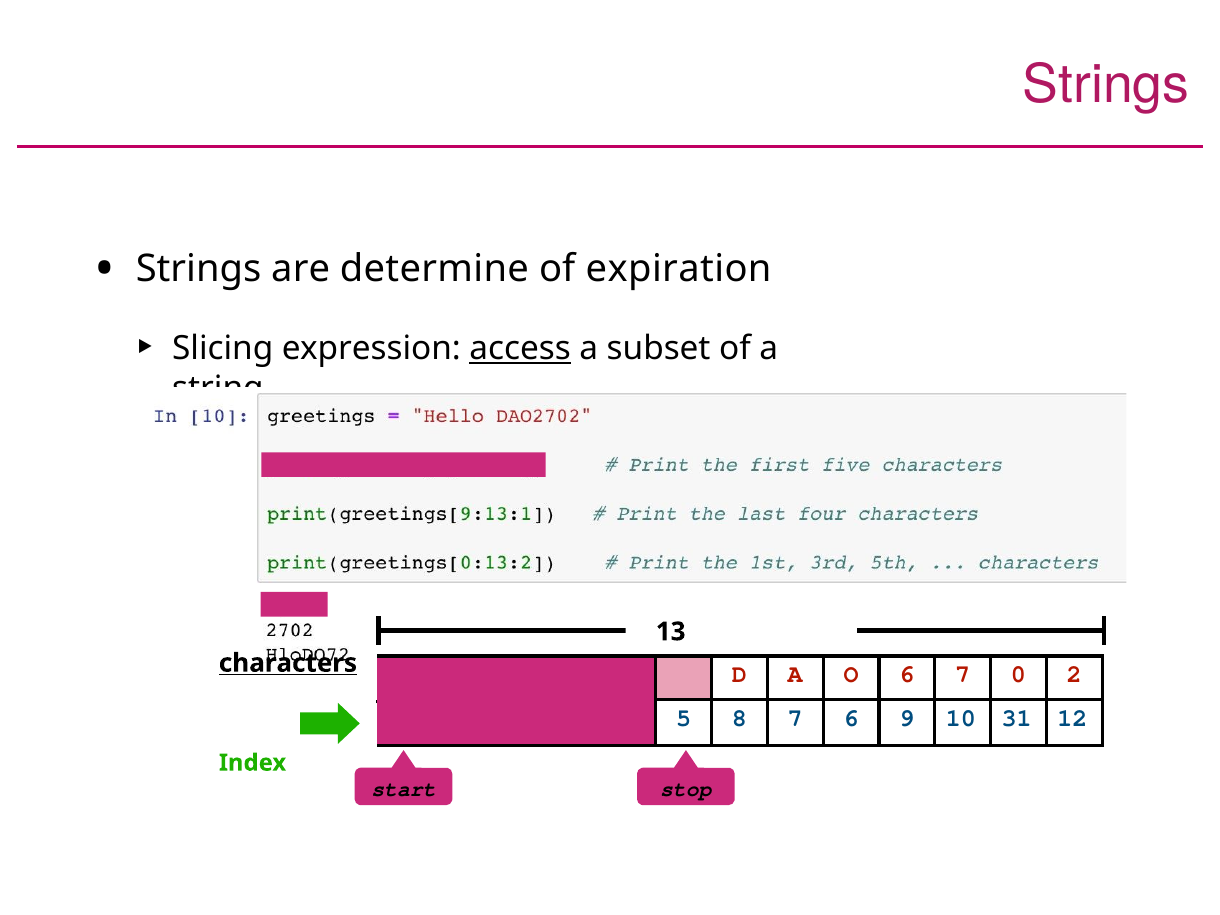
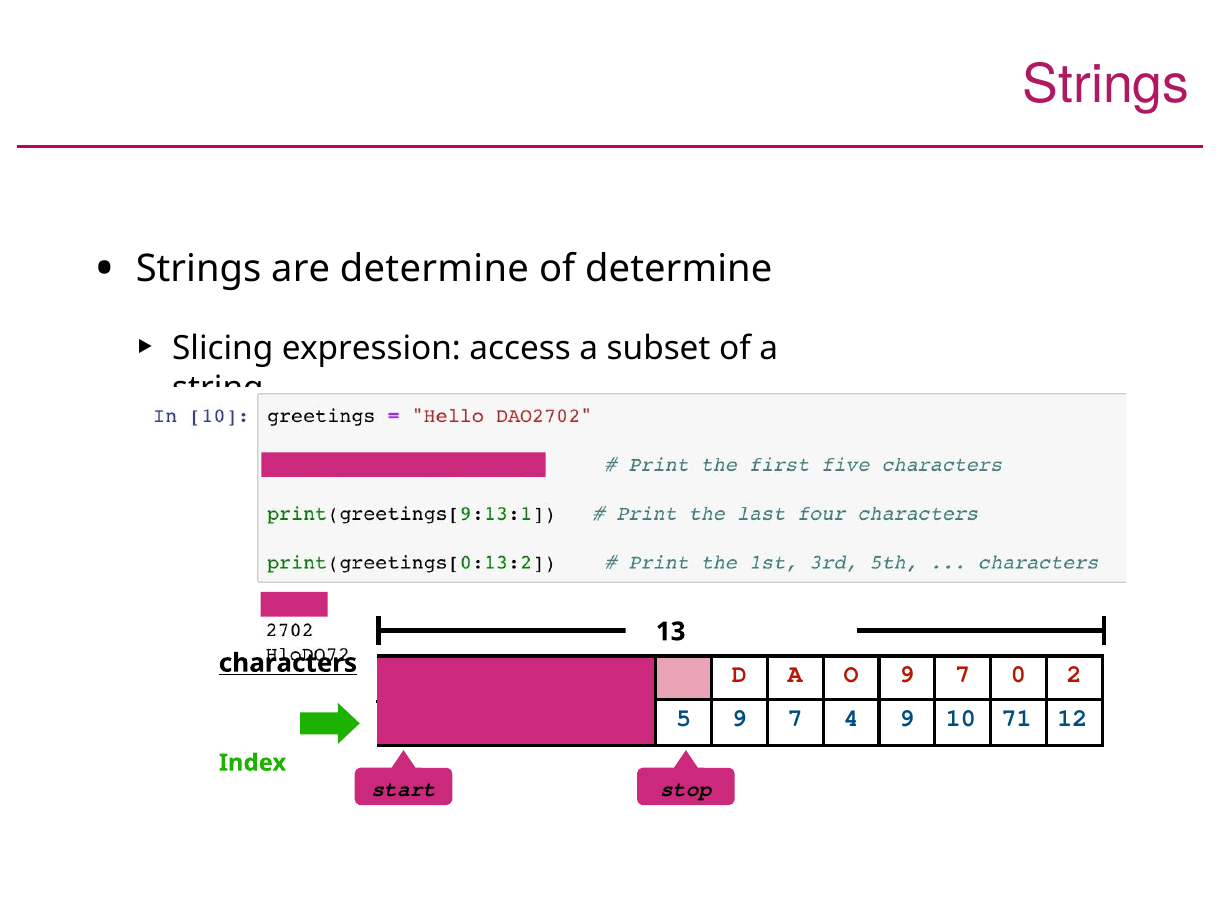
of expiration: expiration -> determine
access underline: present -> none
O 6: 6 -> 9
5 8: 8 -> 9
7 6: 6 -> 4
31: 31 -> 71
